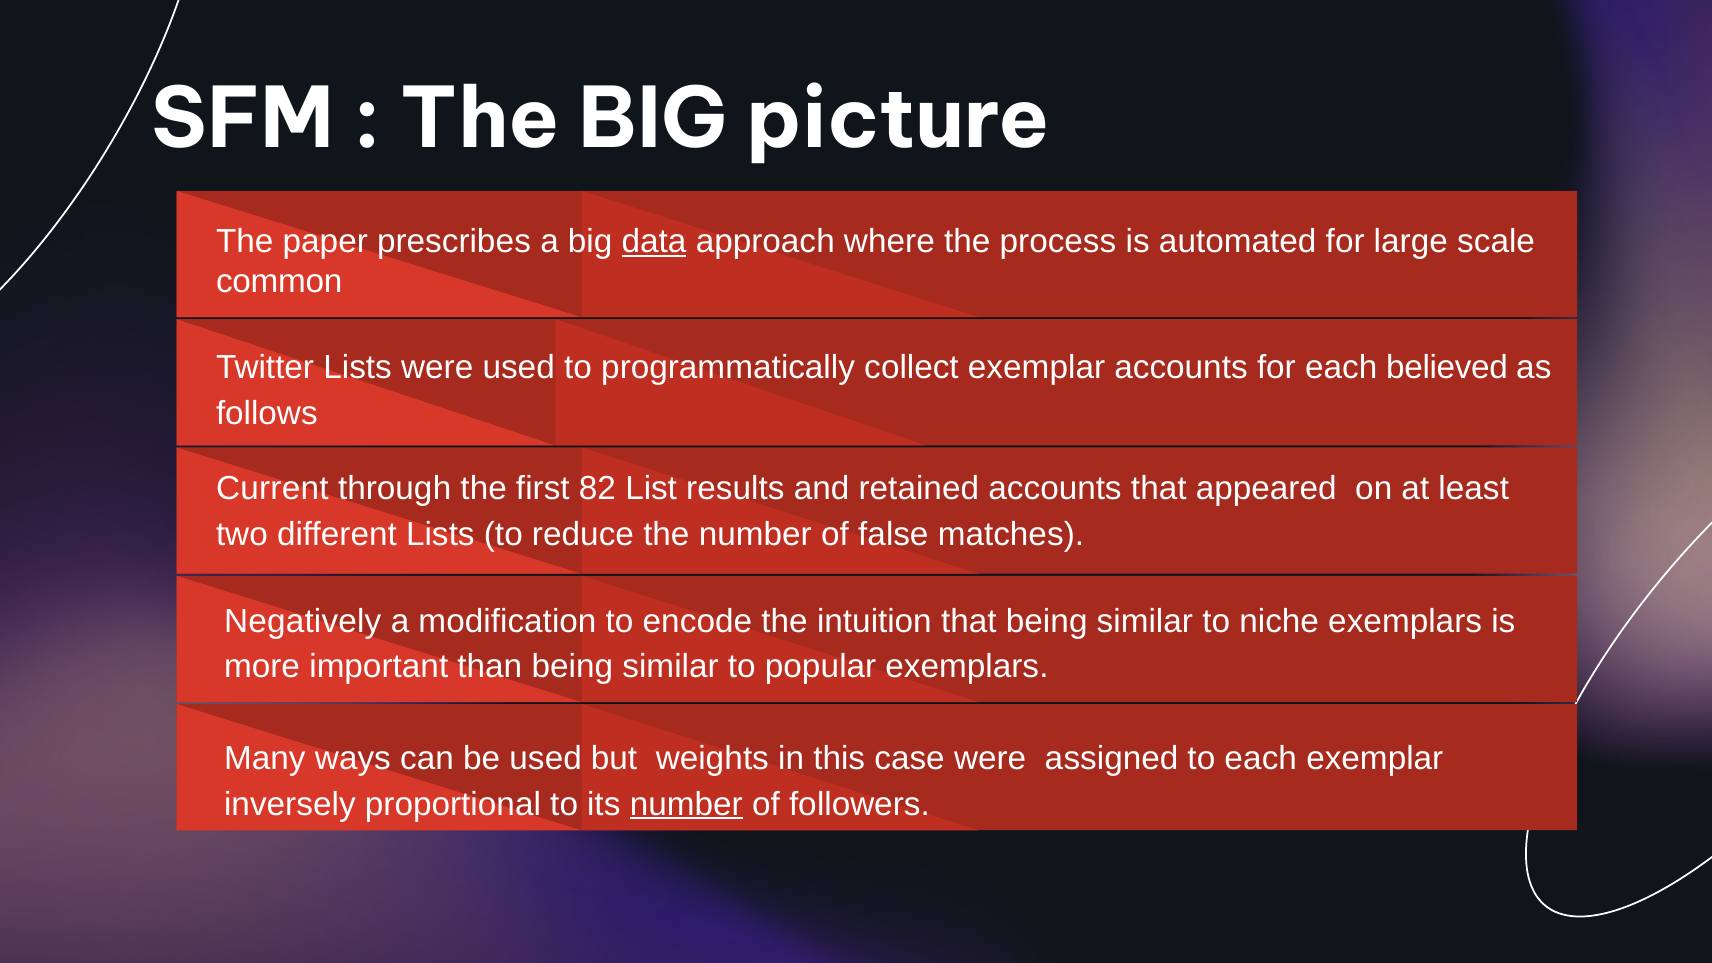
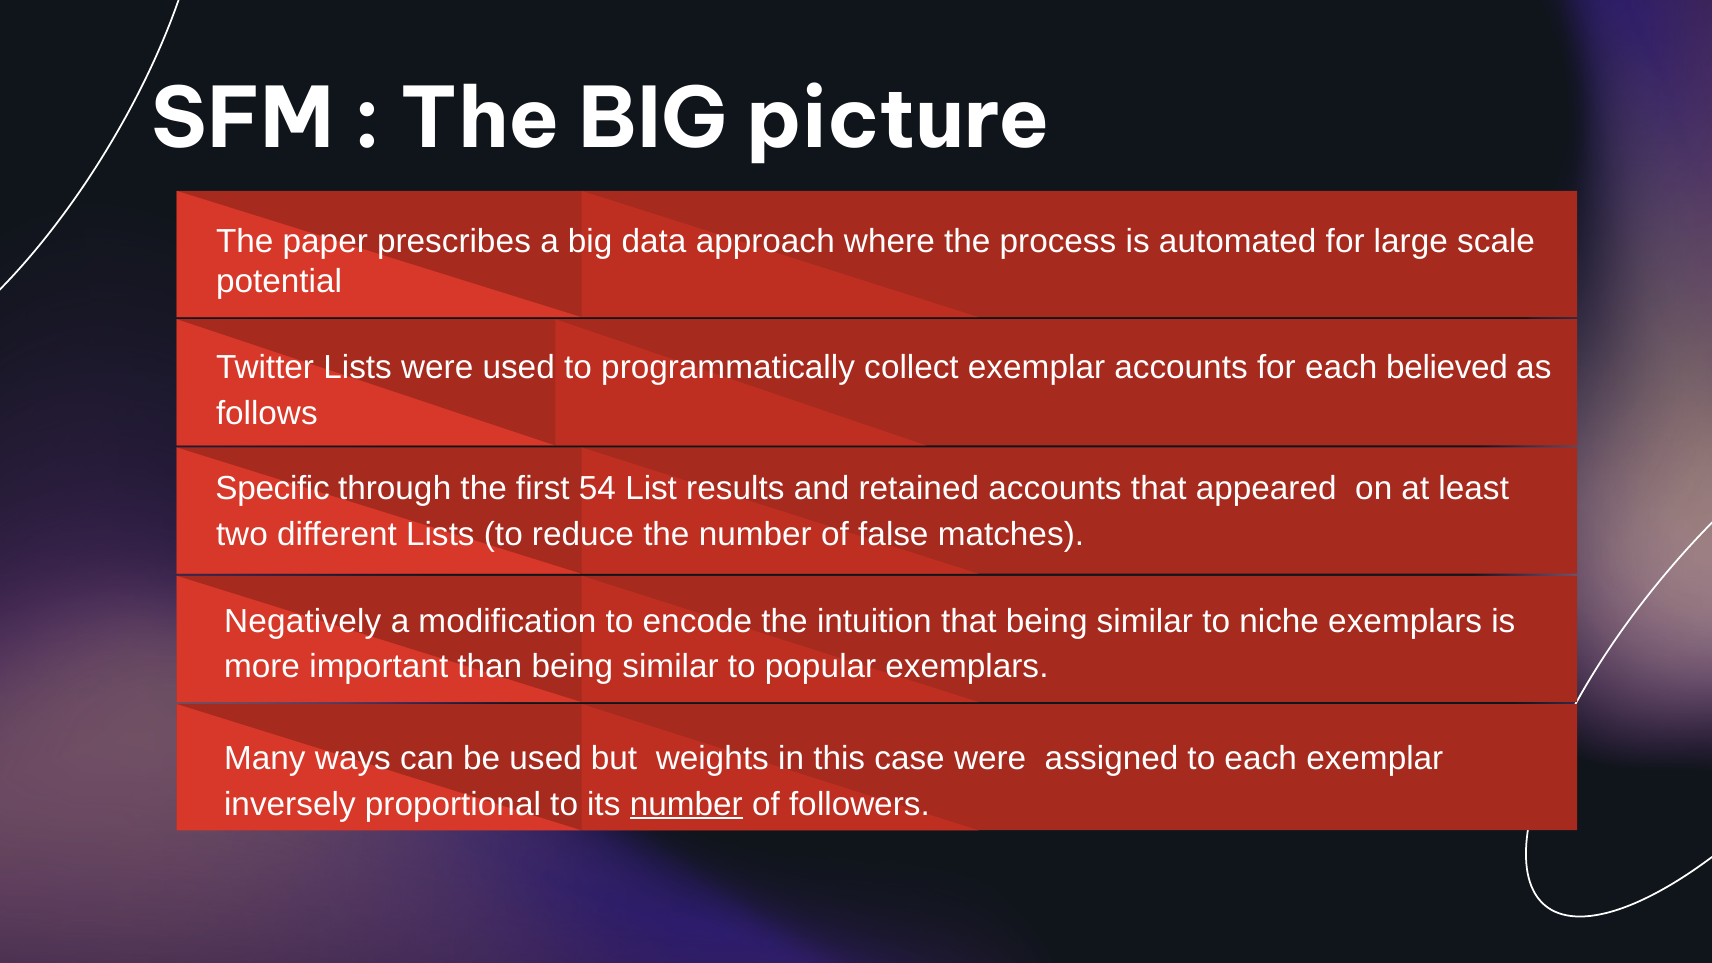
data underline: present -> none
common: common -> potential
Current: Current -> Specific
82: 82 -> 54
